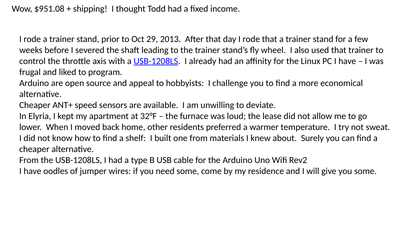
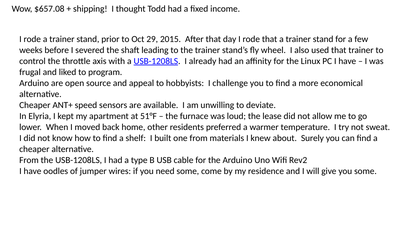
$951.08: $951.08 -> $657.08
2013: 2013 -> 2015
32°F: 32°F -> 51°F
